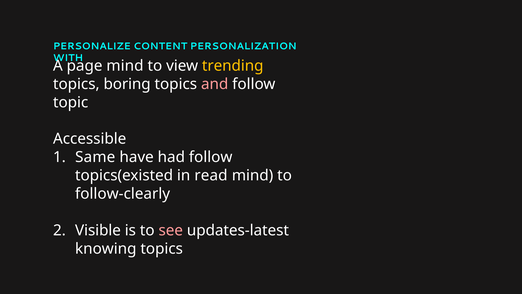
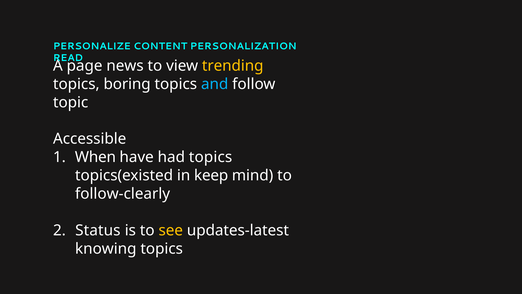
WITH: WITH -> READ
page mind: mind -> news
and colour: pink -> light blue
Same: Same -> When
had follow: follow -> topics
read: read -> keep
Visible: Visible -> Status
see colour: pink -> yellow
